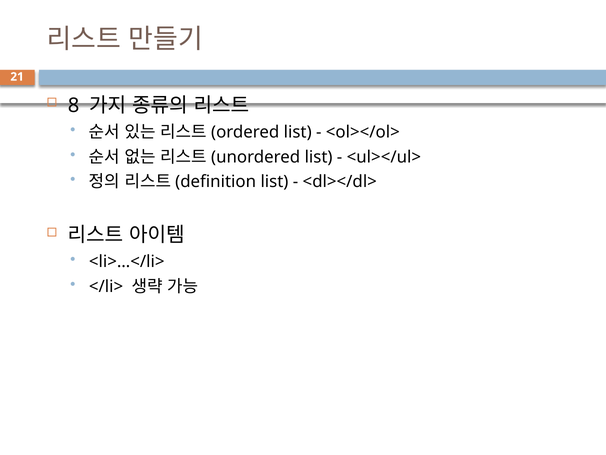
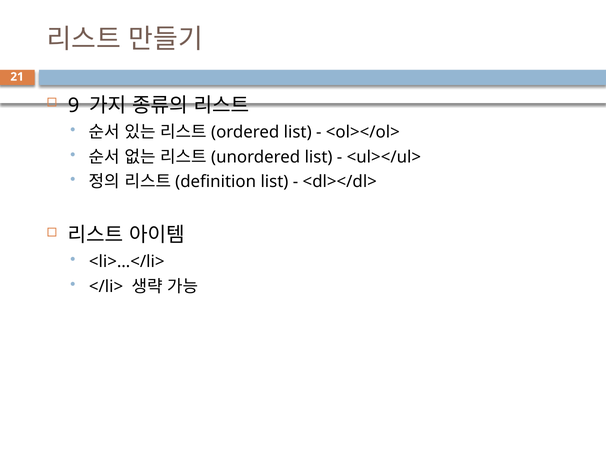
8: 8 -> 9
